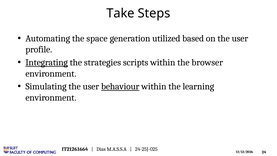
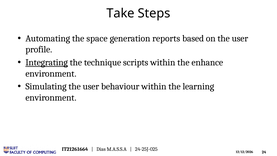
utilized: utilized -> reports
strategies: strategies -> technique
browser: browser -> enhance
behaviour underline: present -> none
